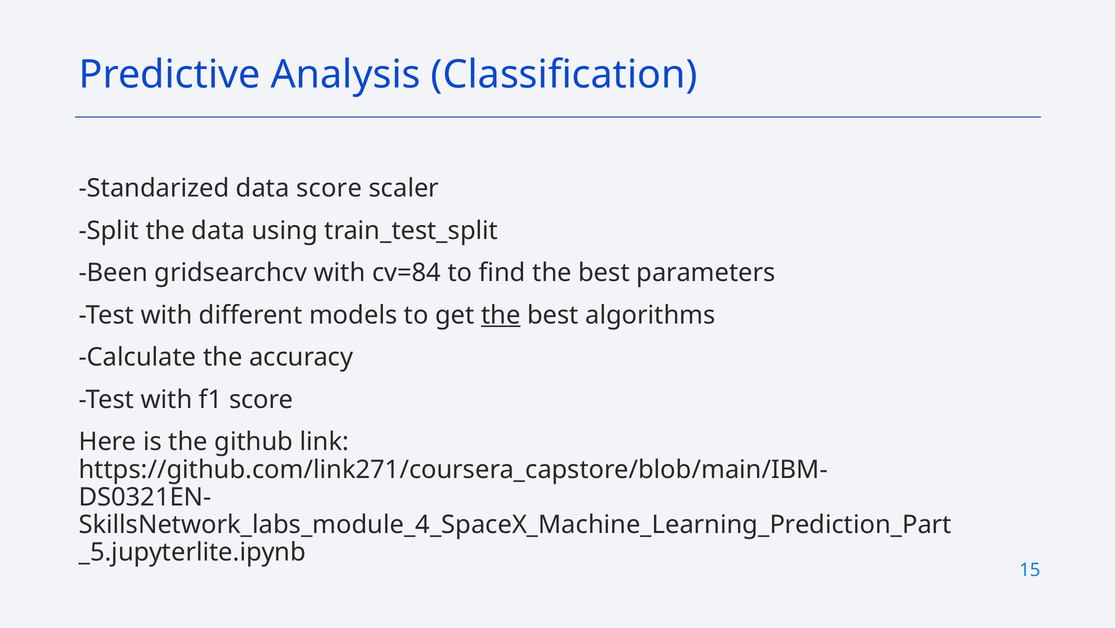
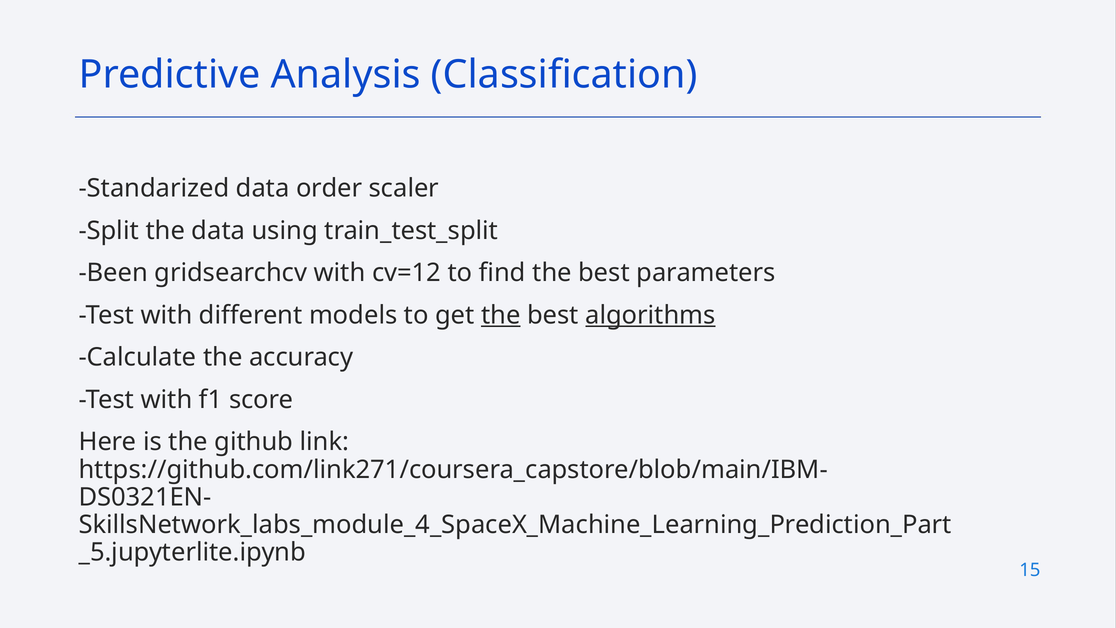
data score: score -> order
cv=84: cv=84 -> cv=12
algorithms underline: none -> present
